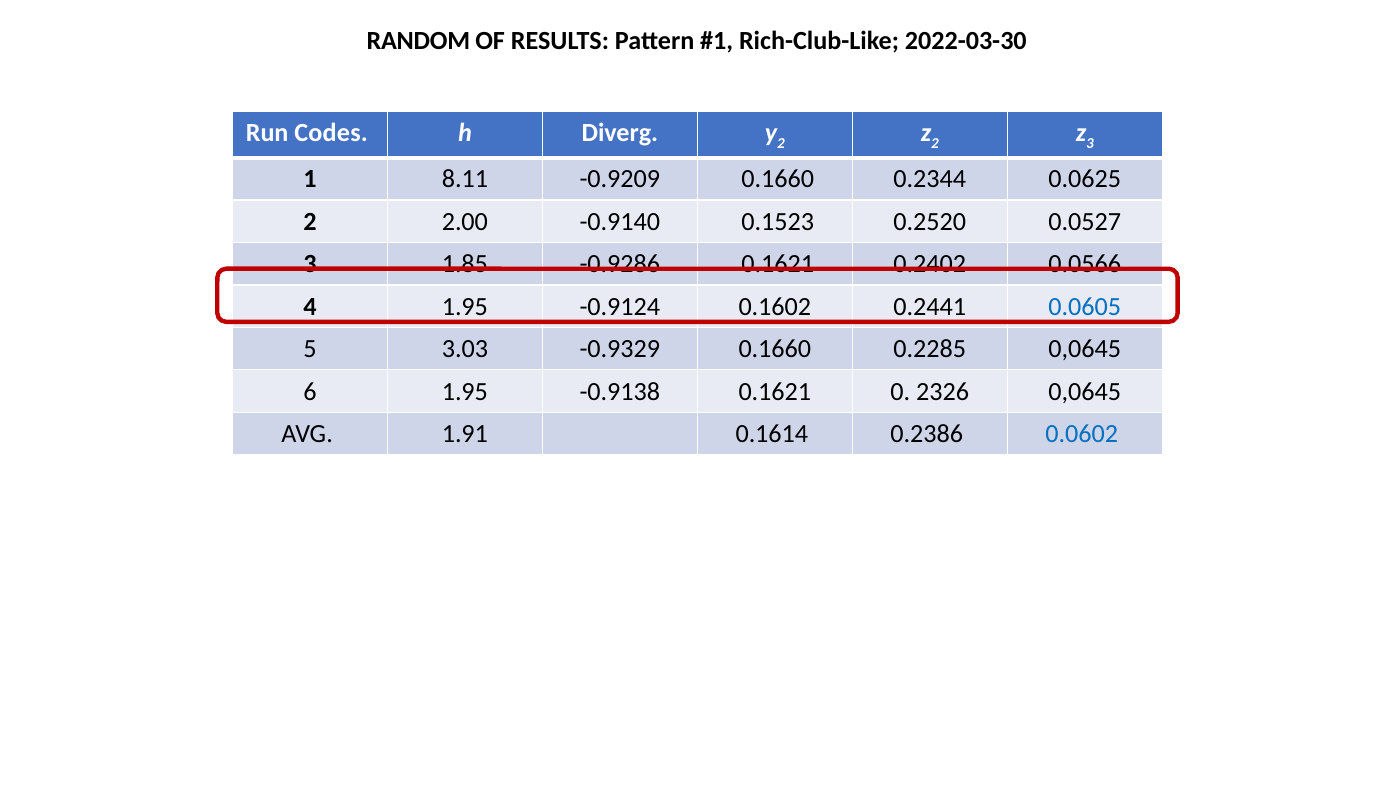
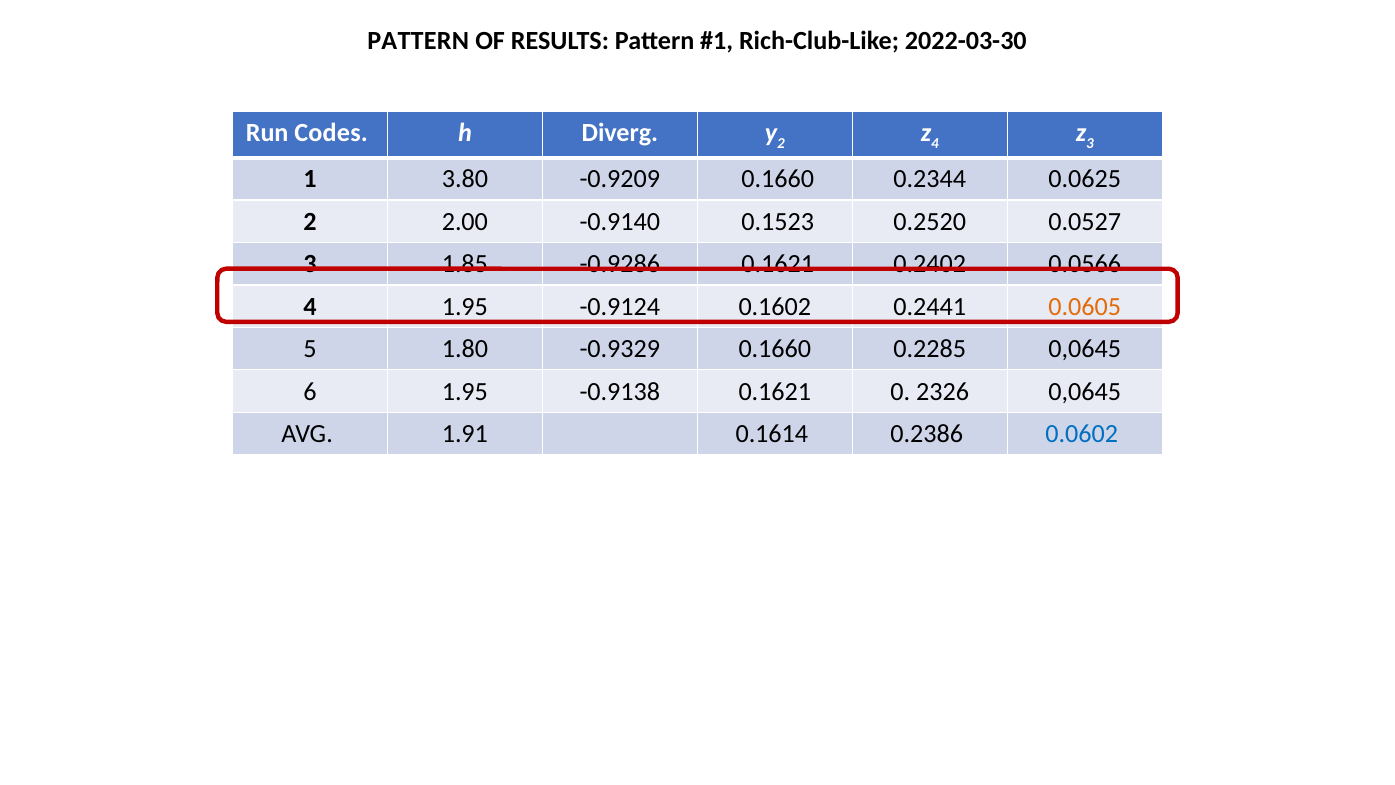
RANDOM at (418, 41): RANDOM -> PATTERN
2 at (935, 143): 2 -> 4
8.11: 8.11 -> 3.80
0.0605 colour: blue -> orange
3.03: 3.03 -> 1.80
